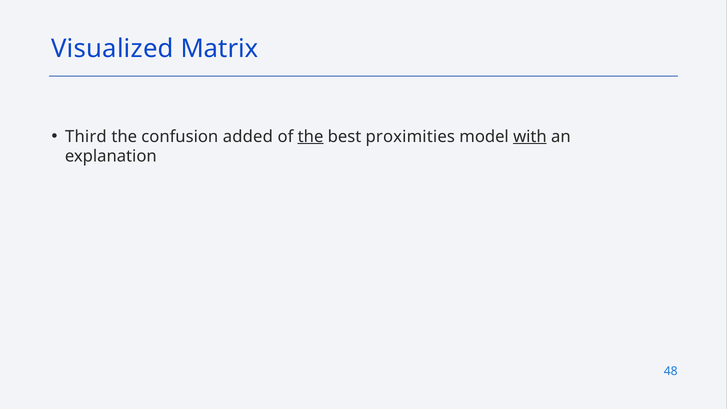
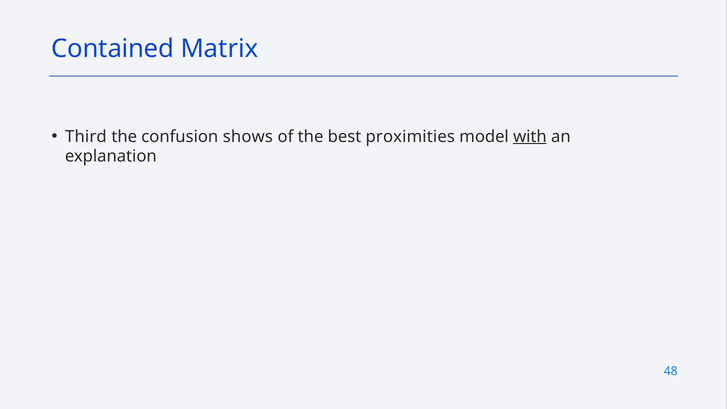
Visualized: Visualized -> Contained
added: added -> shows
the at (311, 136) underline: present -> none
